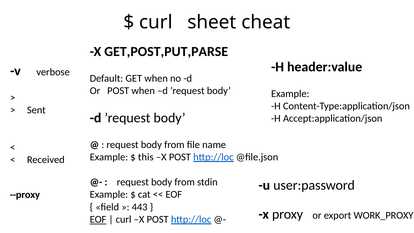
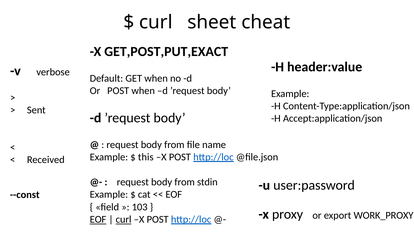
GET,POST,PUT,PARSE: GET,POST,PUT,PARSE -> GET,POST,PUT,EXACT
--proxy: --proxy -> --const
443: 443 -> 103
curl at (124, 219) underline: none -> present
